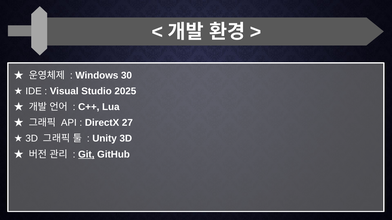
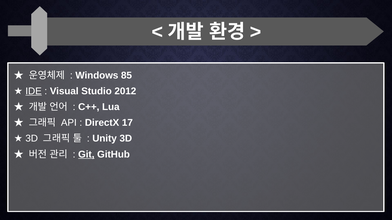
30: 30 -> 85
IDE underline: none -> present
2025: 2025 -> 2012
27: 27 -> 17
